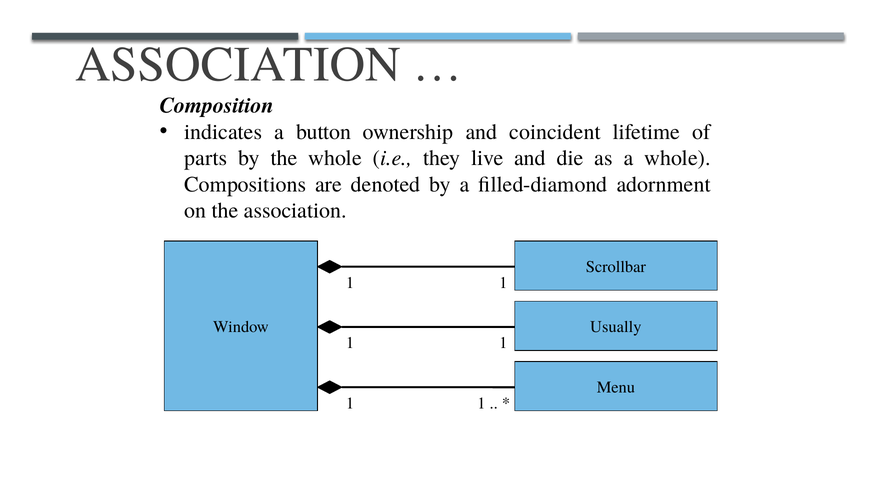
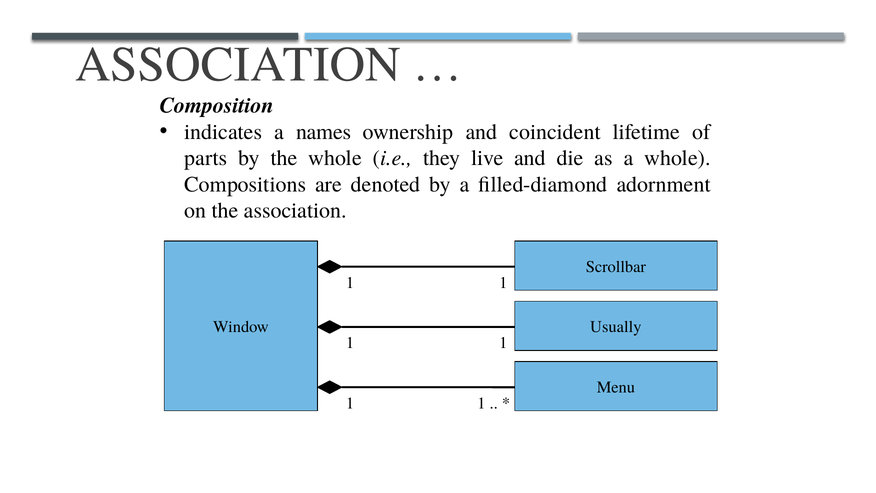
button: button -> names
